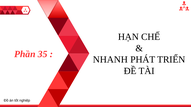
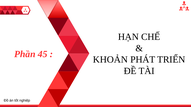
35: 35 -> 45
NHANH: NHANH -> KHOẢN
